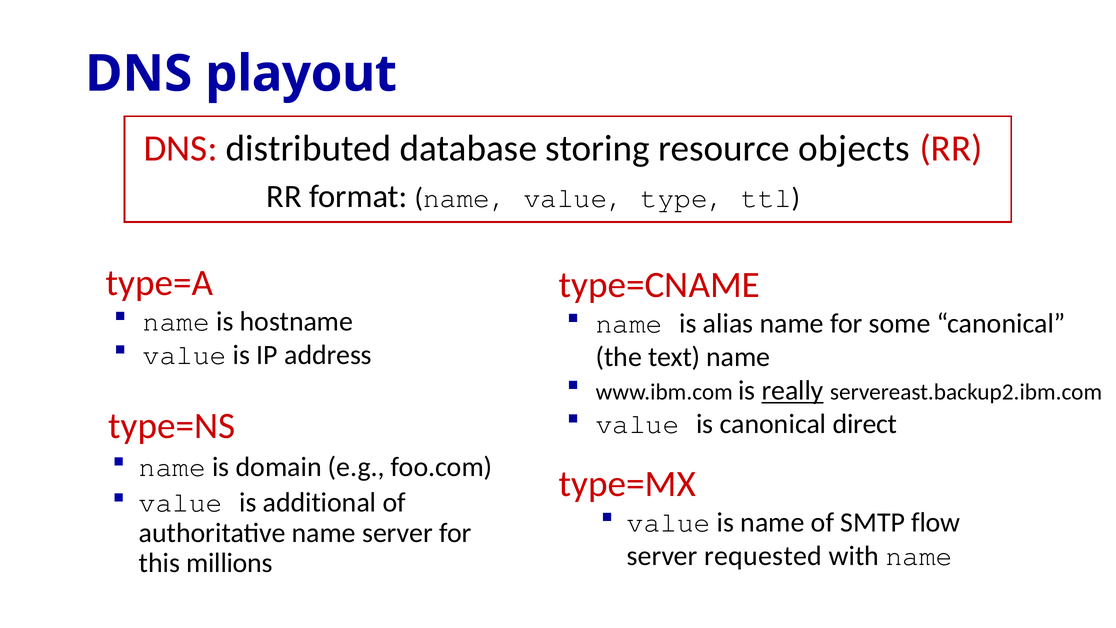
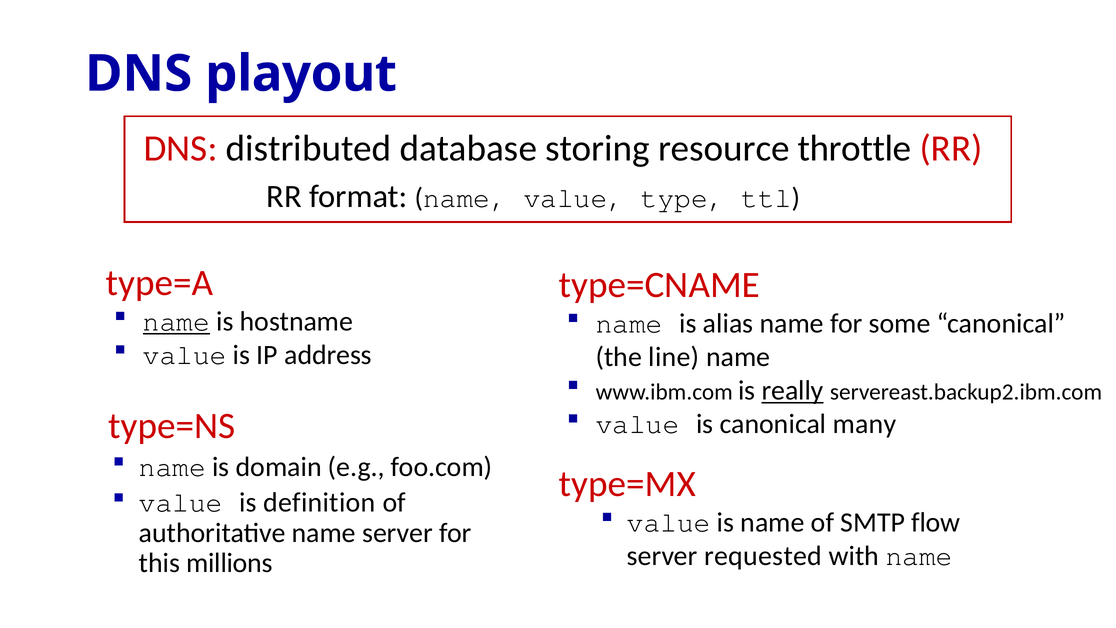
objects: objects -> throttle
name at (176, 321) underline: none -> present
text: text -> line
direct: direct -> many
additional: additional -> definition
